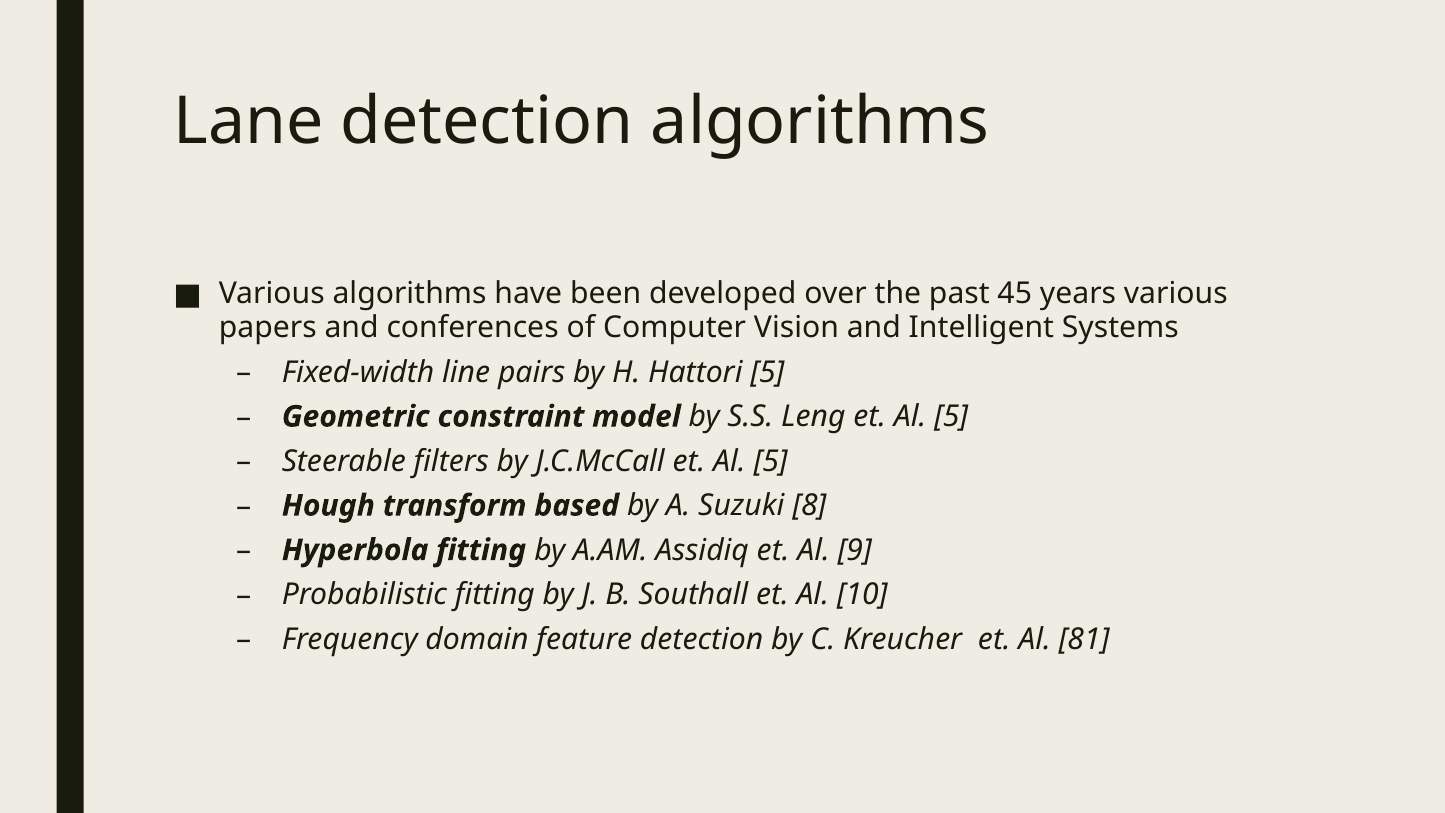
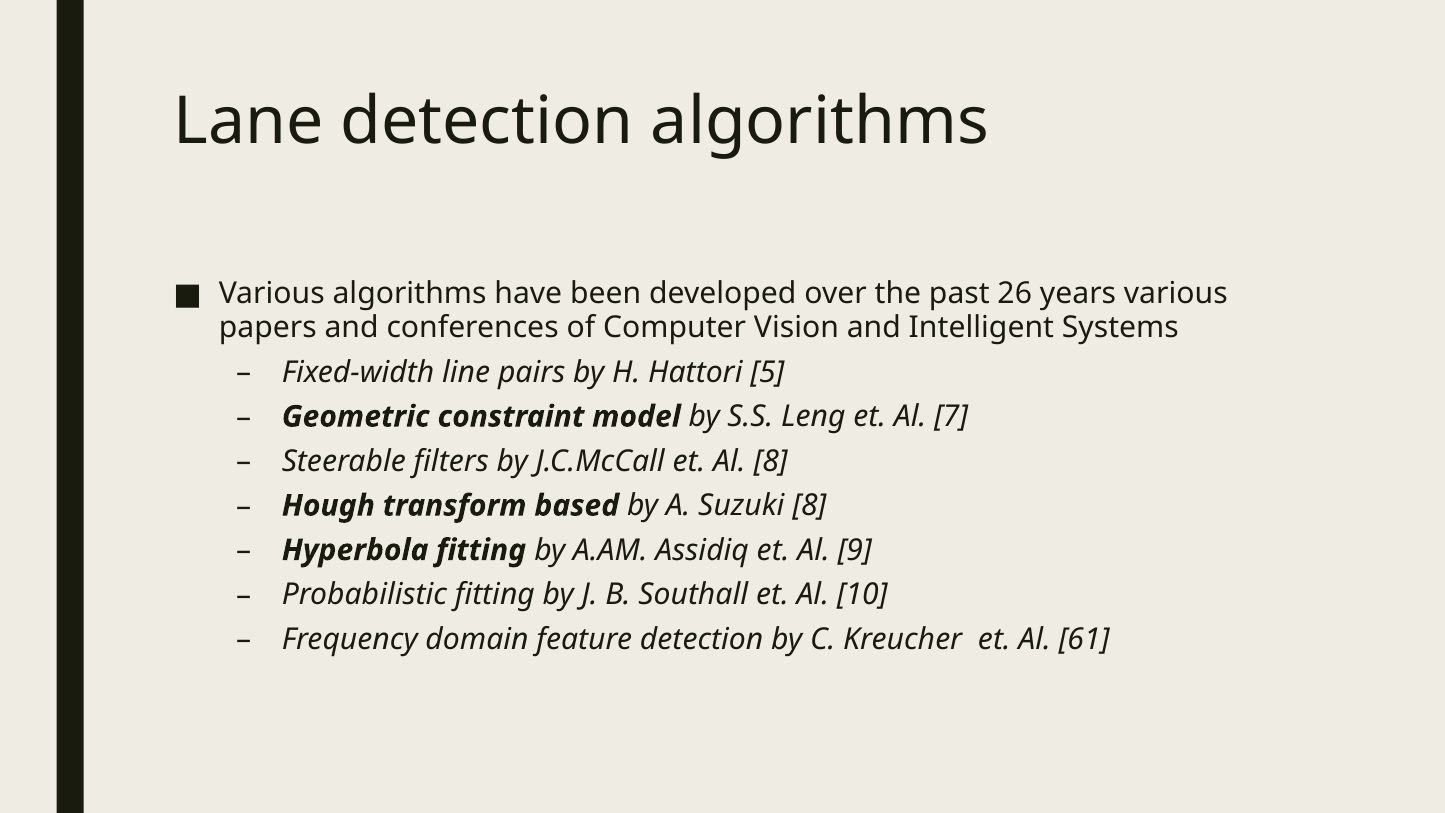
45: 45 -> 26
Leng et Al 5: 5 -> 7
J.C.McCall et Al 5: 5 -> 8
81: 81 -> 61
